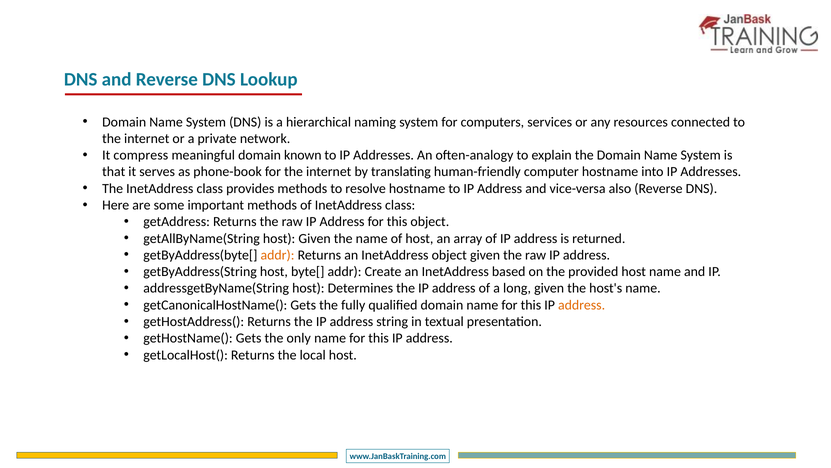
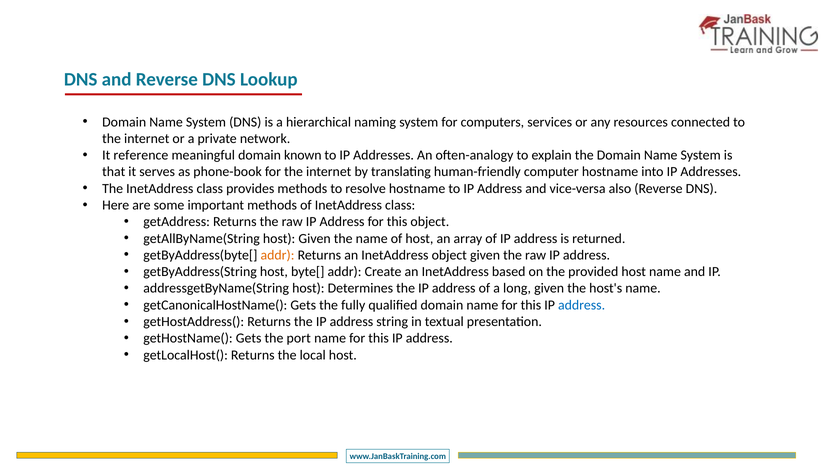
compress: compress -> reference
address at (582, 305) colour: orange -> blue
only: only -> port
